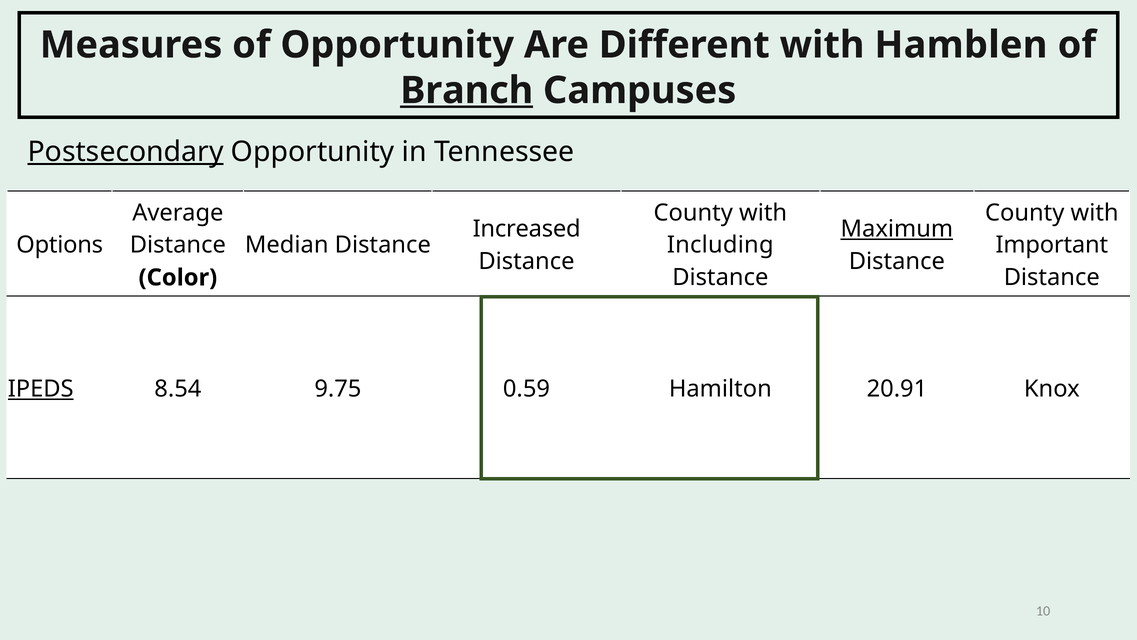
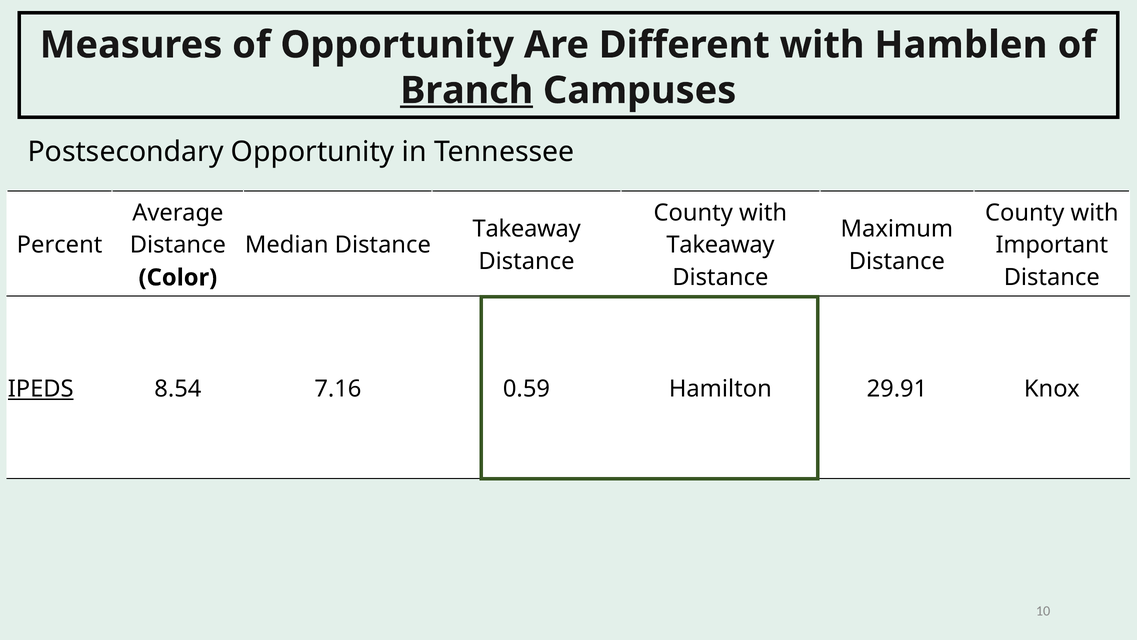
Postsecondary underline: present -> none
Increased at (527, 229): Increased -> Takeaway
Maximum underline: present -> none
Options: Options -> Percent
Including at (720, 245): Including -> Takeaway
9.75: 9.75 -> 7.16
20.91: 20.91 -> 29.91
